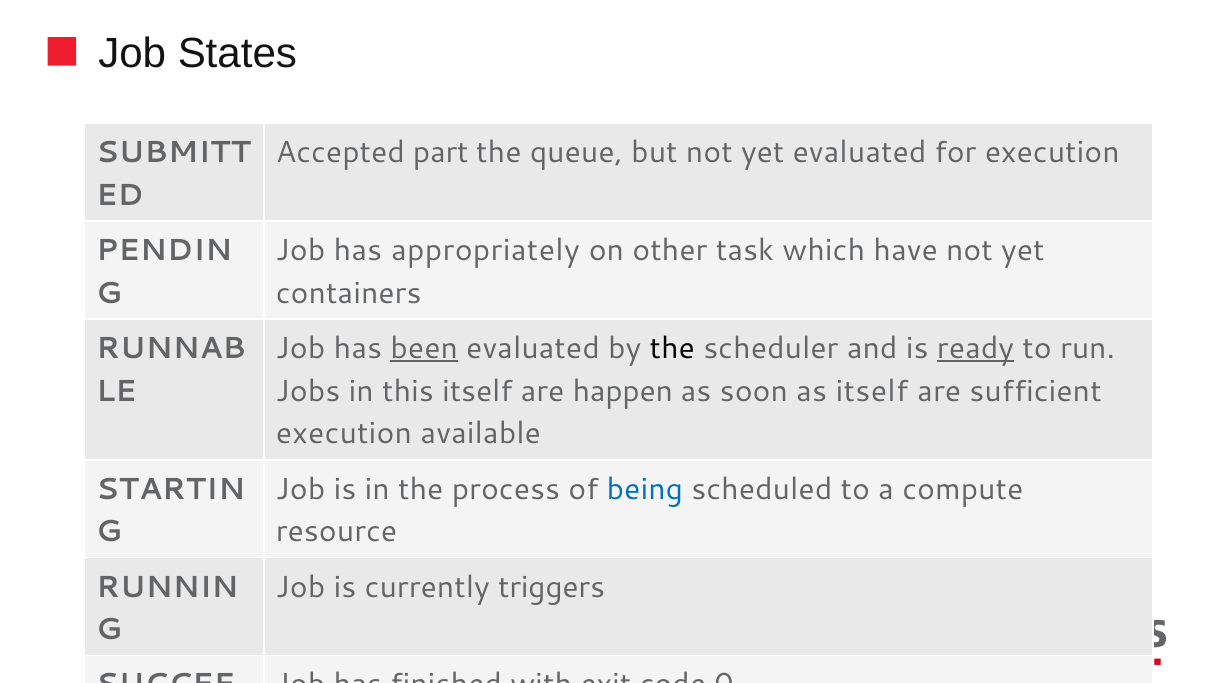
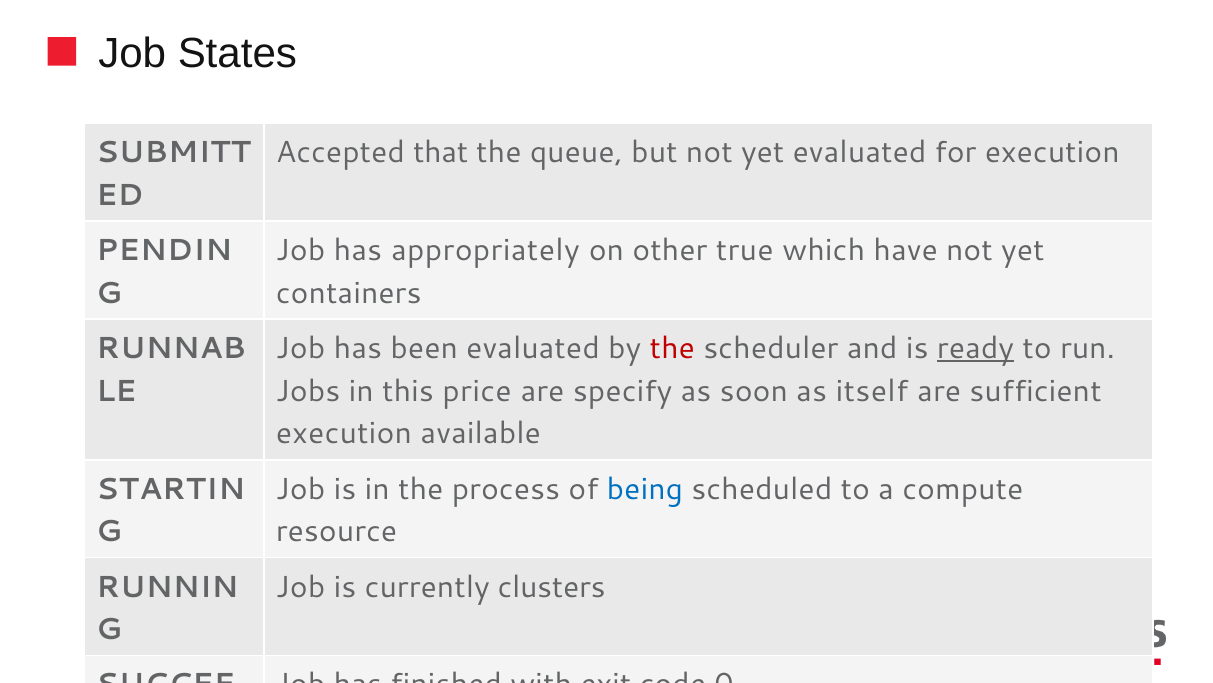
part: part -> that
task: task -> true
been underline: present -> none
the at (672, 348) colour: black -> red
this itself: itself -> price
happen: happen -> specify
triggers: triggers -> clusters
